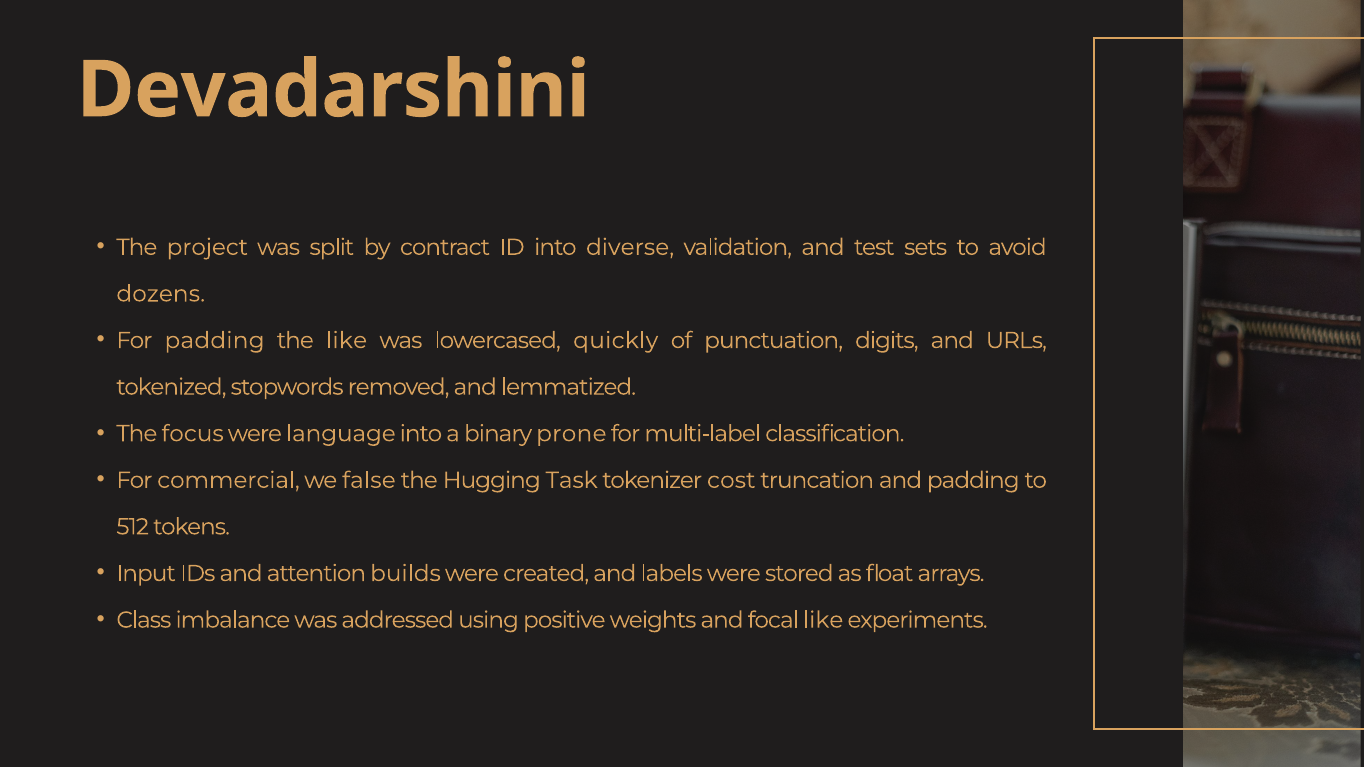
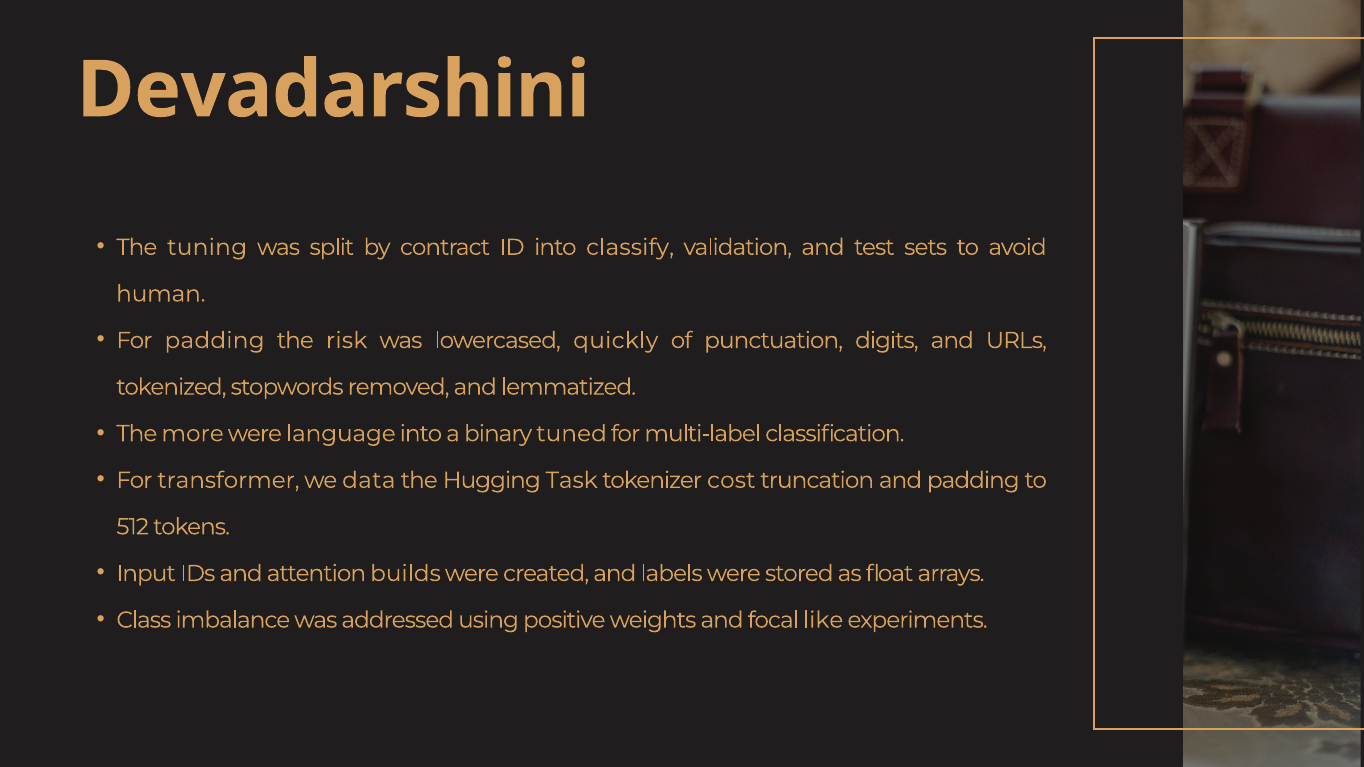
project: project -> tuning
diverse: diverse -> classify
dozens: dozens -> human
the like: like -> risk
focus: focus -> more
prone: prone -> tuned
commercial: commercial -> transformer
false: false -> data
